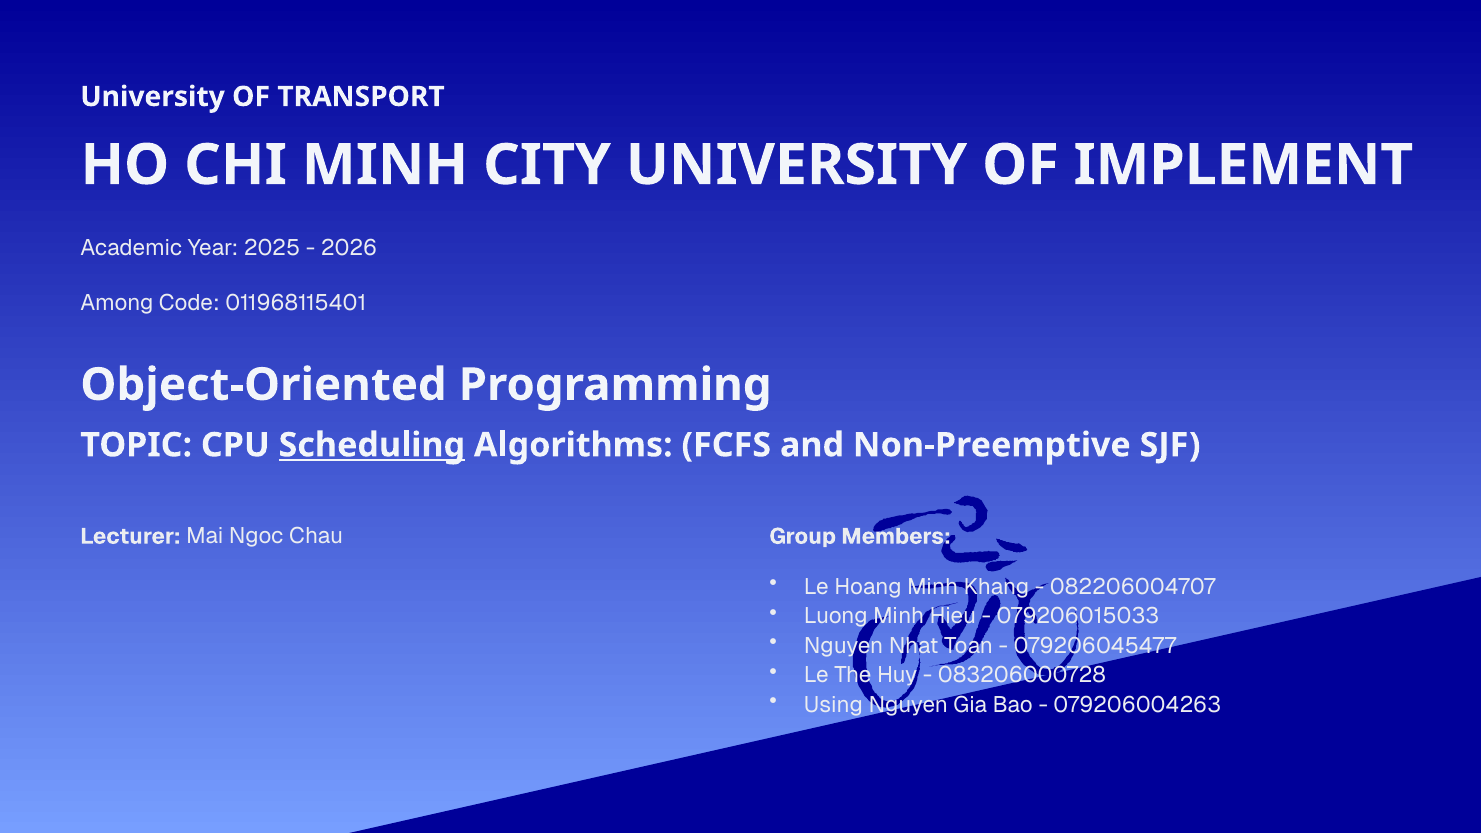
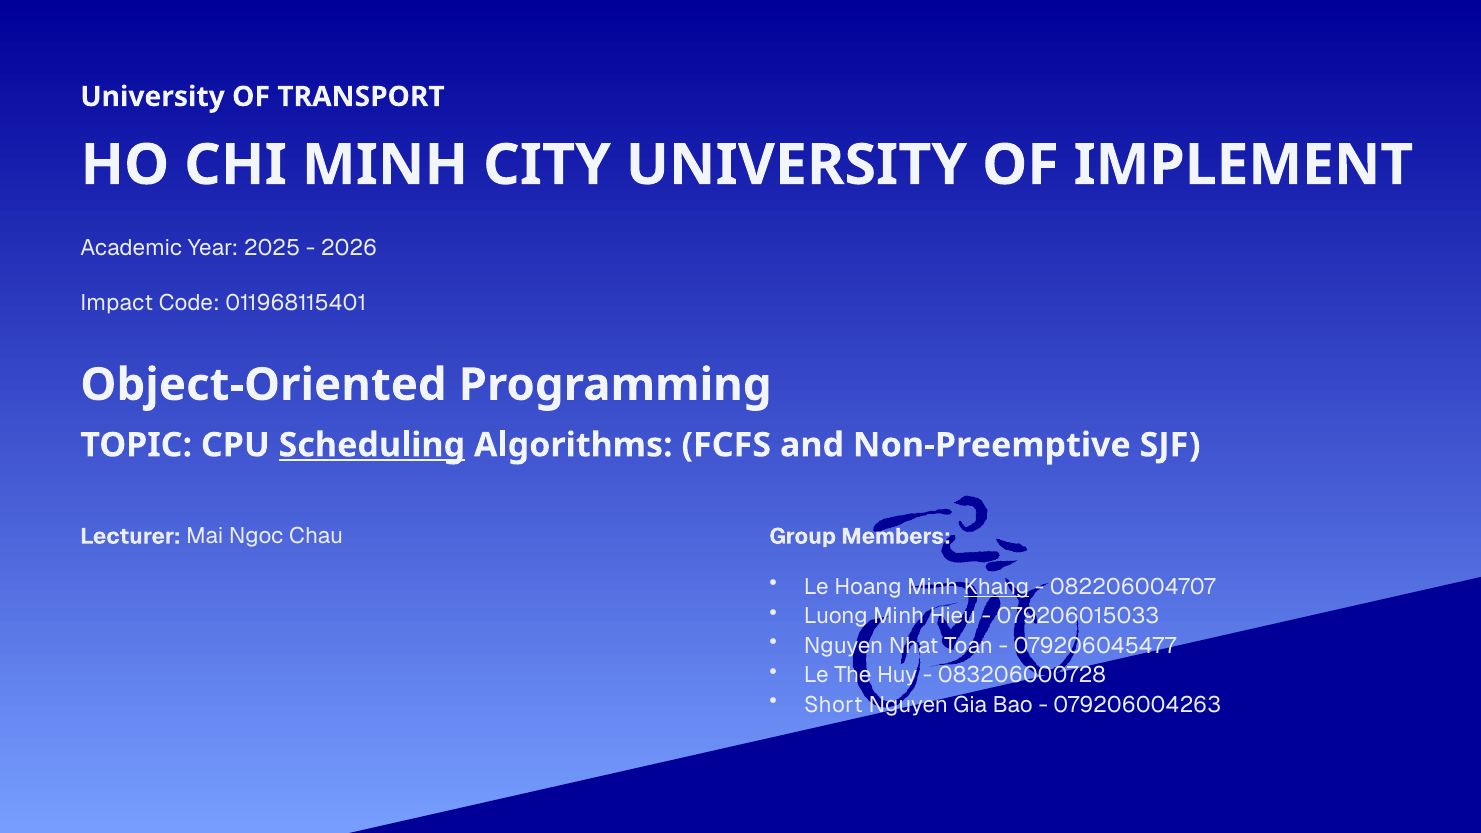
Among: Among -> Impact
Khang underline: none -> present
Using: Using -> Short
